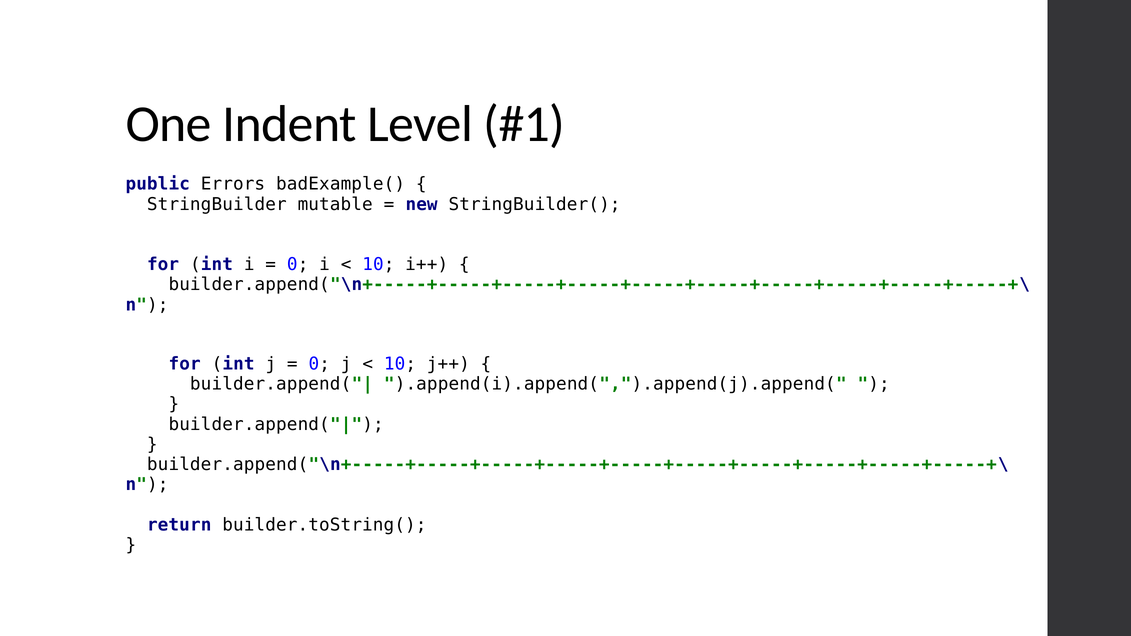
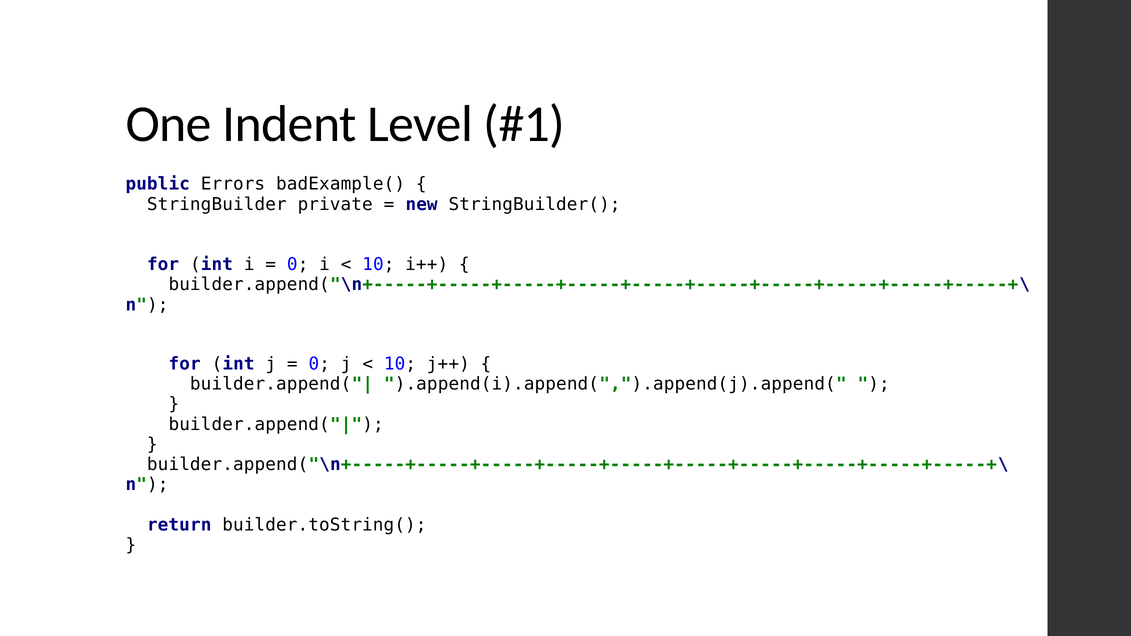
mutable: mutable -> private
